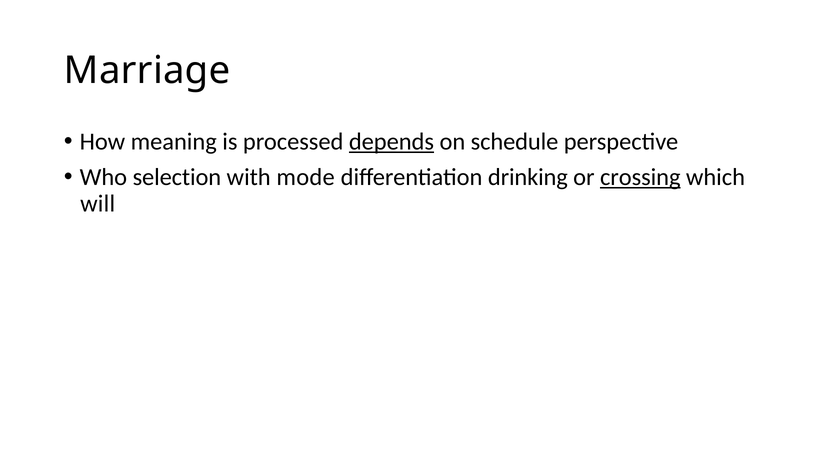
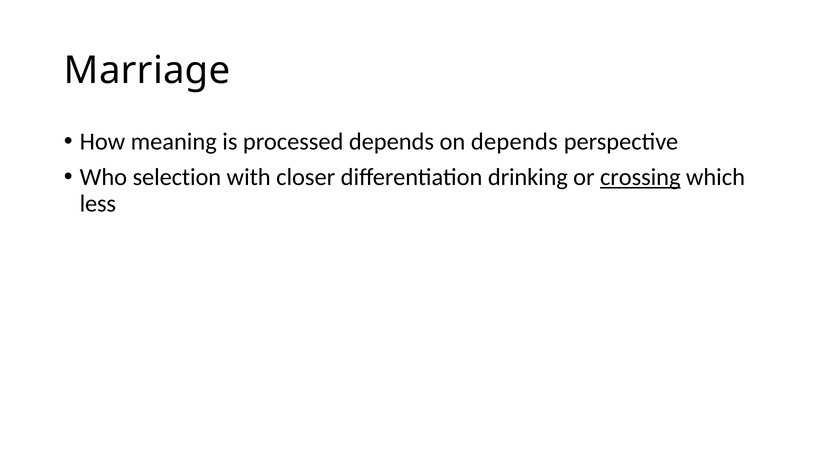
depends at (391, 142) underline: present -> none
on schedule: schedule -> depends
mode: mode -> closer
will: will -> less
